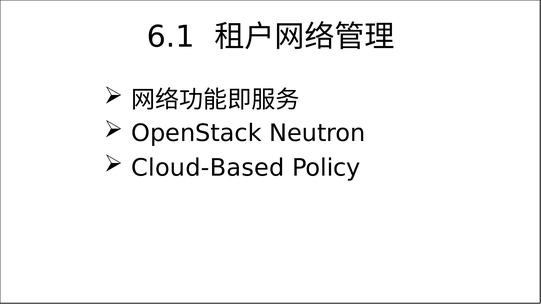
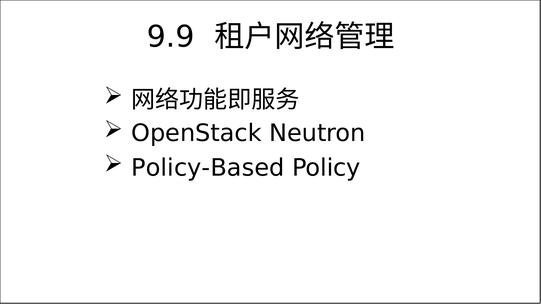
6.1: 6.1 -> 9.9
Cloud-Based: Cloud-Based -> Policy-Based
